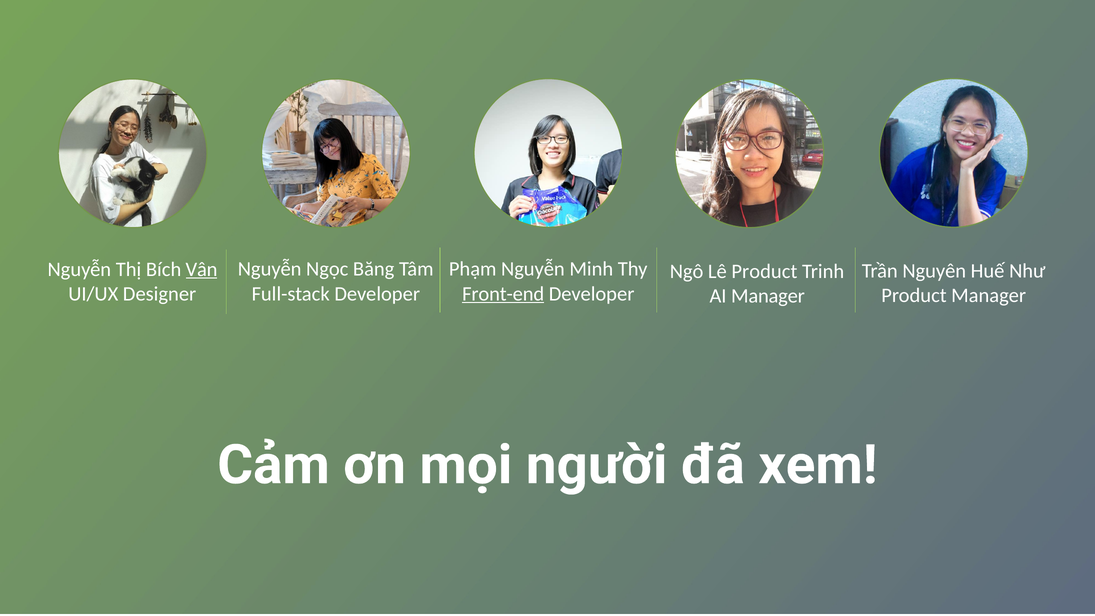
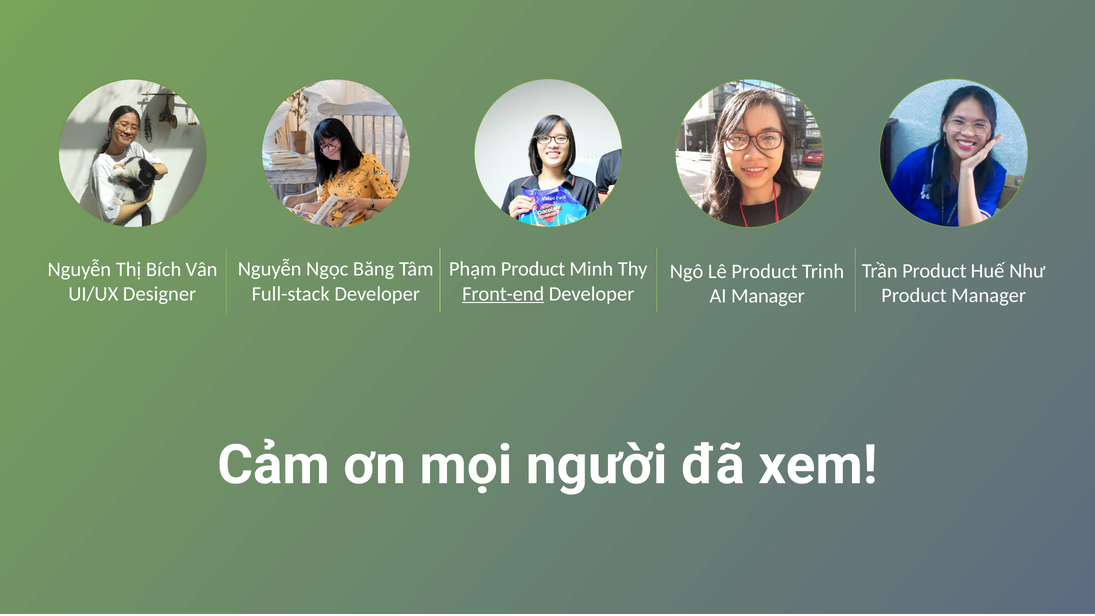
Phạm Nguyễn: Nguyễn -> Product
Vân underline: present -> none
Trần Nguyên: Nguyên -> Product
